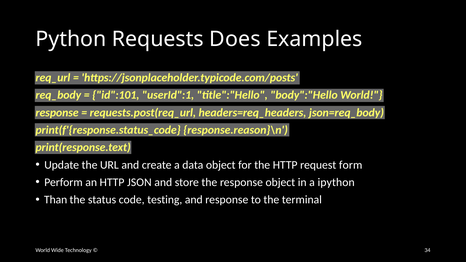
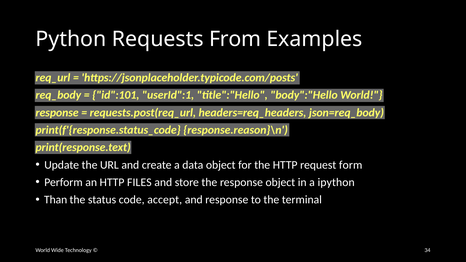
Does: Does -> From
JSON: JSON -> FILES
testing: testing -> accept
